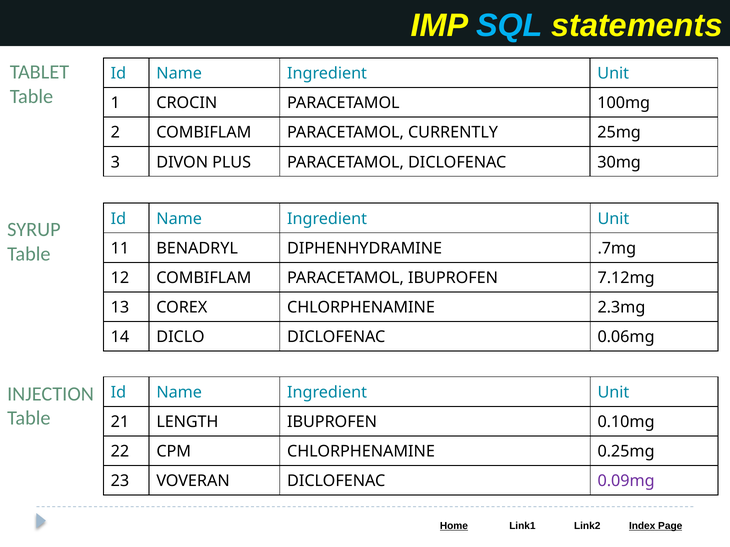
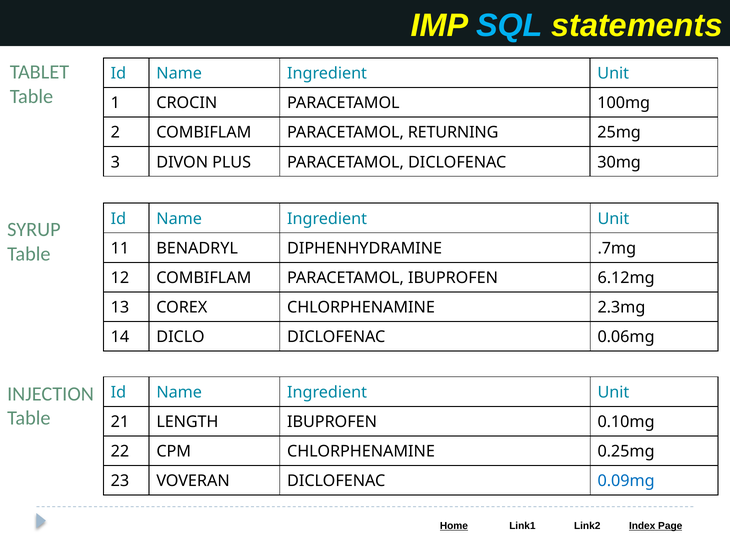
CURRENTLY: CURRENTLY -> RETURNING
7.12mg: 7.12mg -> 6.12mg
0.09mg colour: purple -> blue
